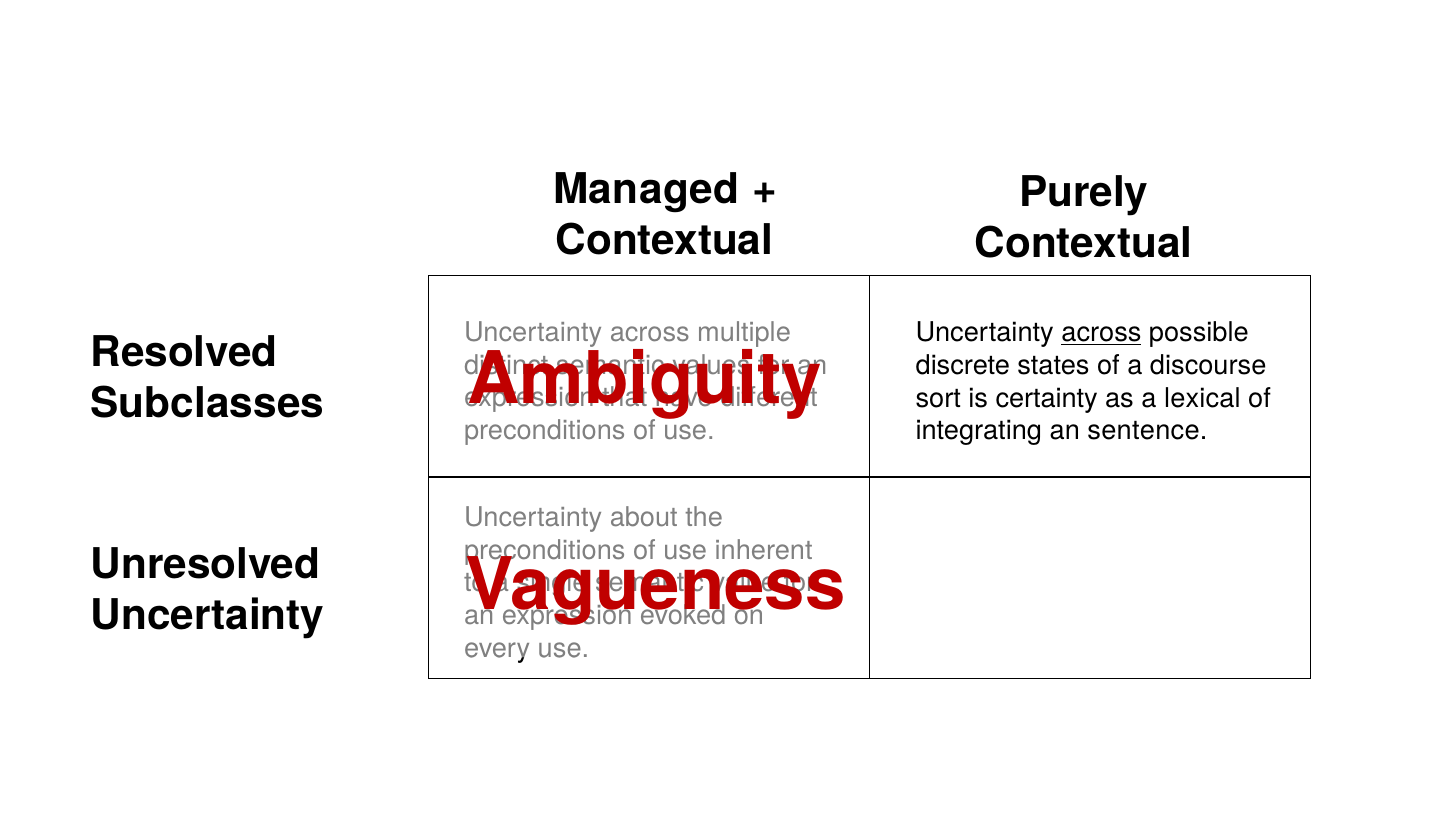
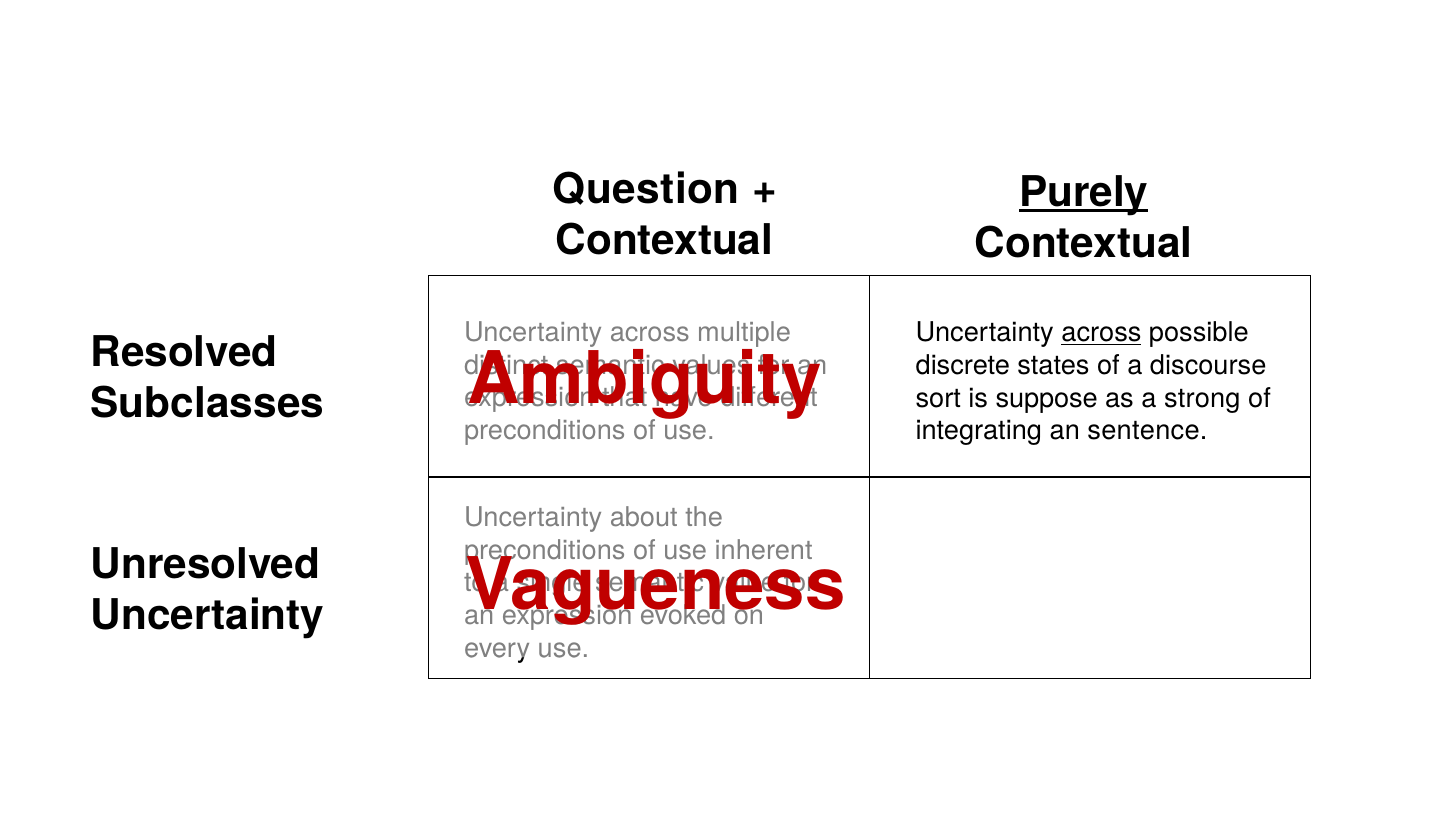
Managed: Managed -> Question
Purely underline: none -> present
certainty: certainty -> suppose
lexical: lexical -> strong
